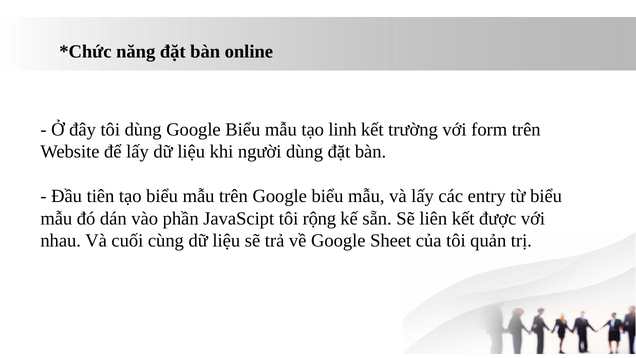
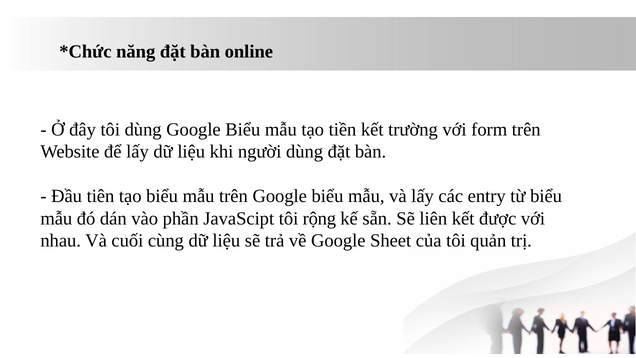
linh: linh -> tiền
